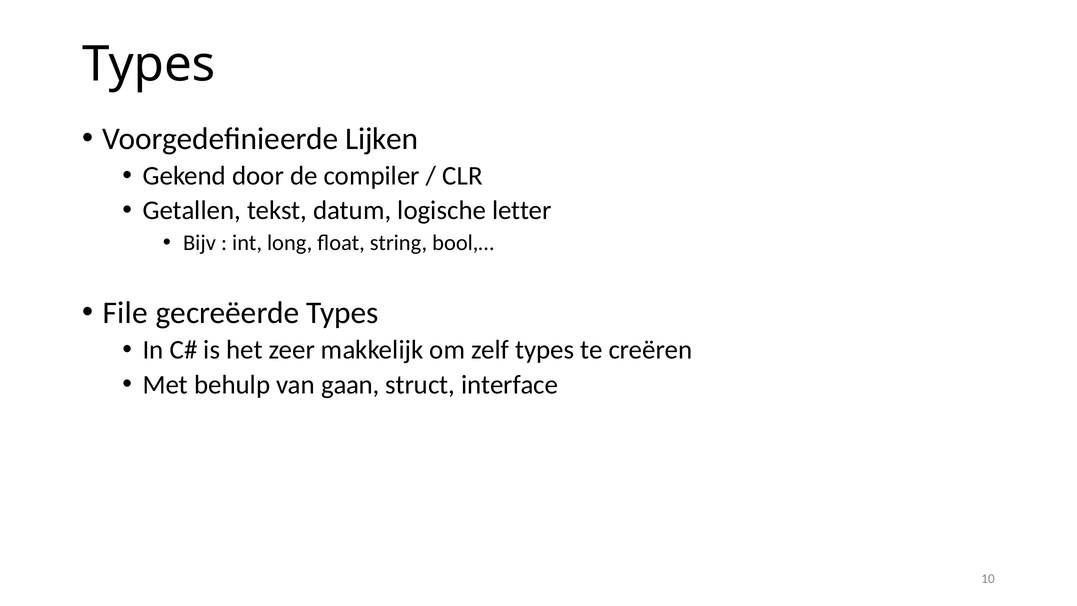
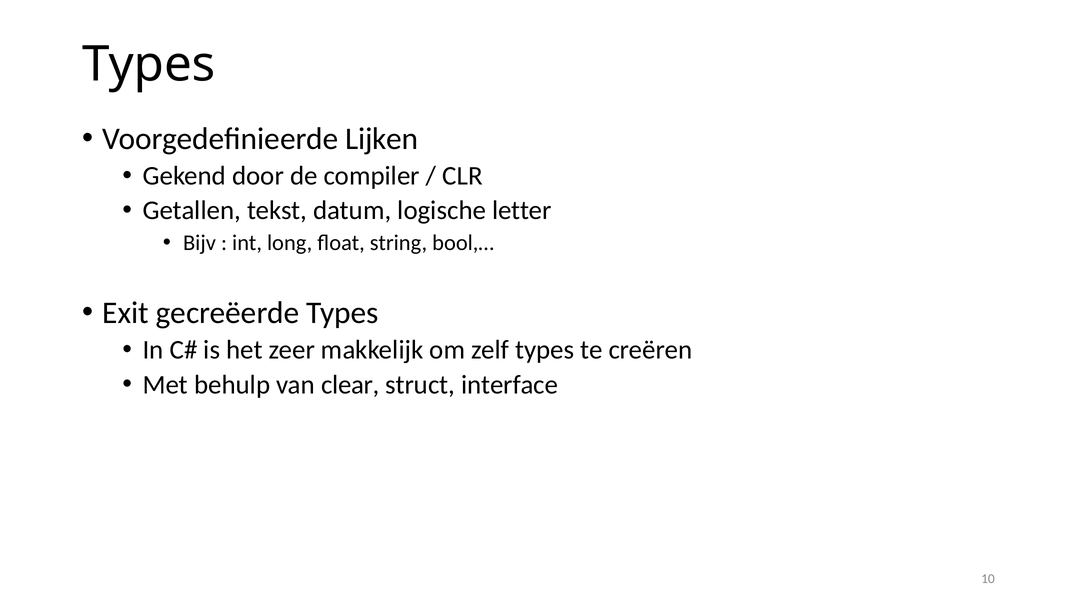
File: File -> Exit
gaan: gaan -> clear
